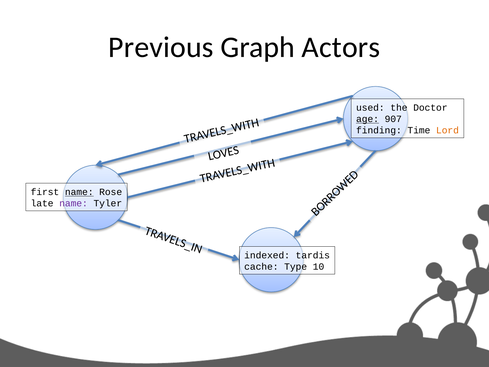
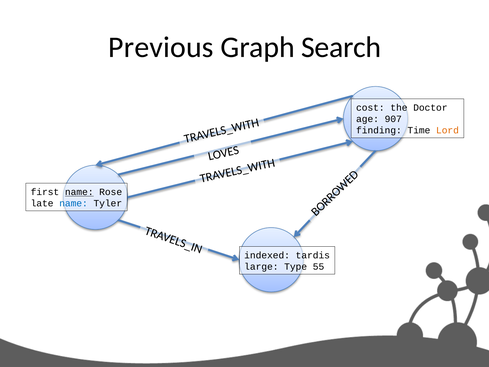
Actors: Actors -> Search
used: used -> cost
age underline: present -> none
name at (74, 203) colour: purple -> blue
cache: cache -> large
10: 10 -> 55
